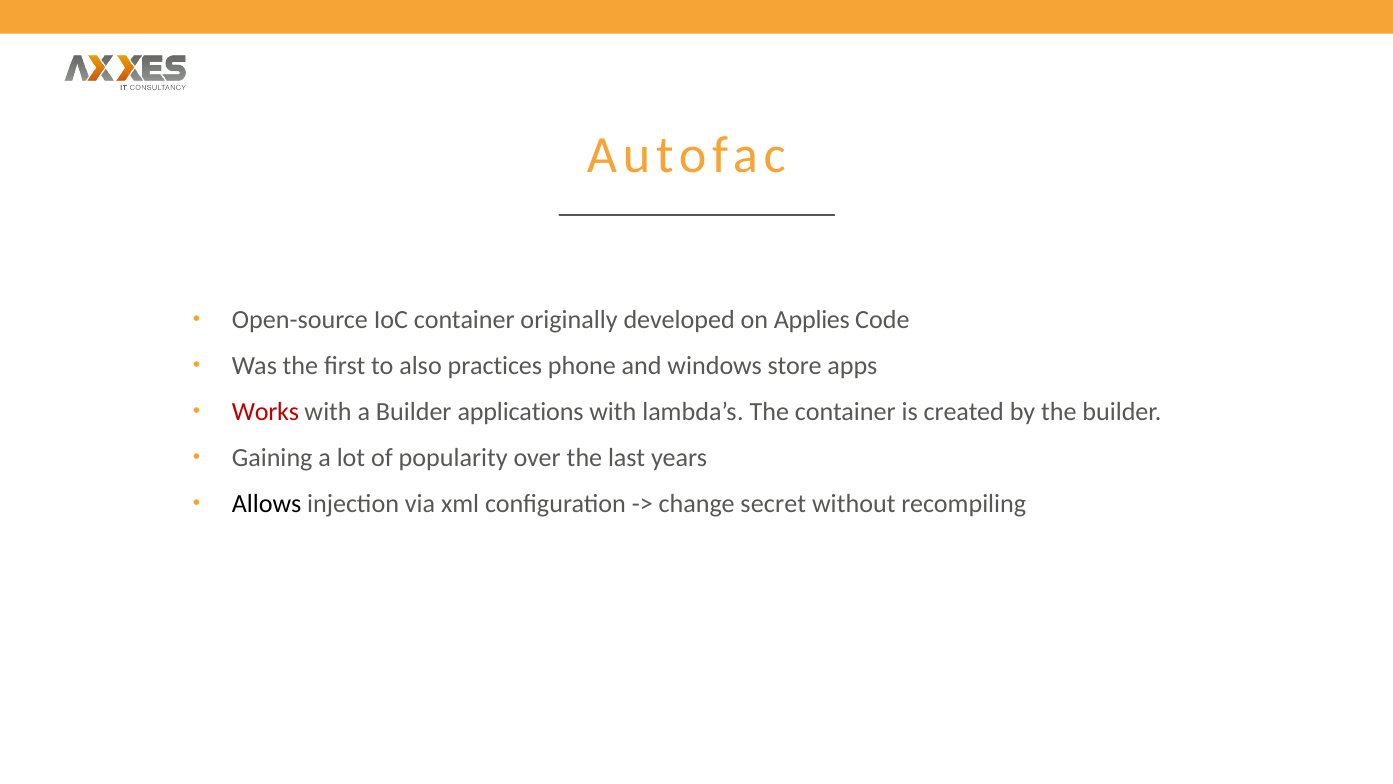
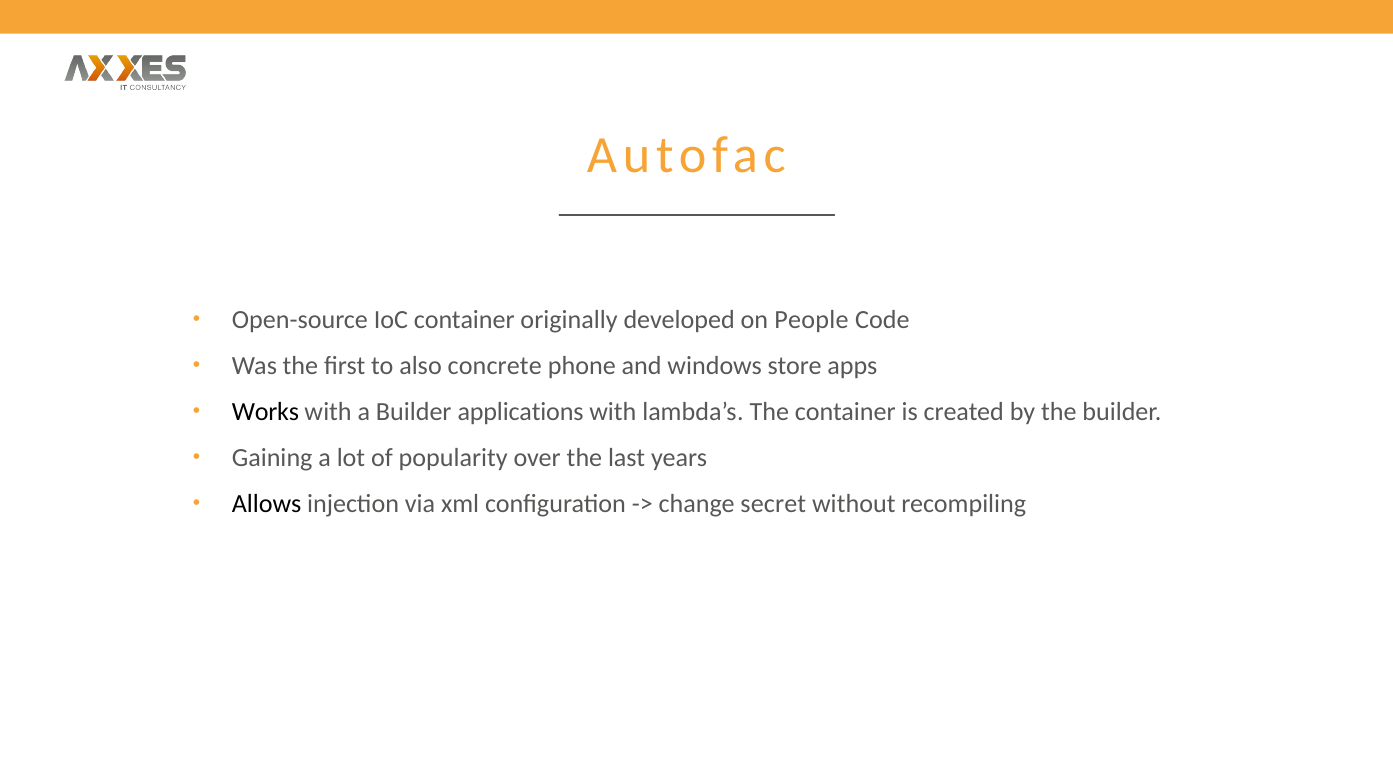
Applies: Applies -> People
practices: practices -> concrete
Works colour: red -> black
